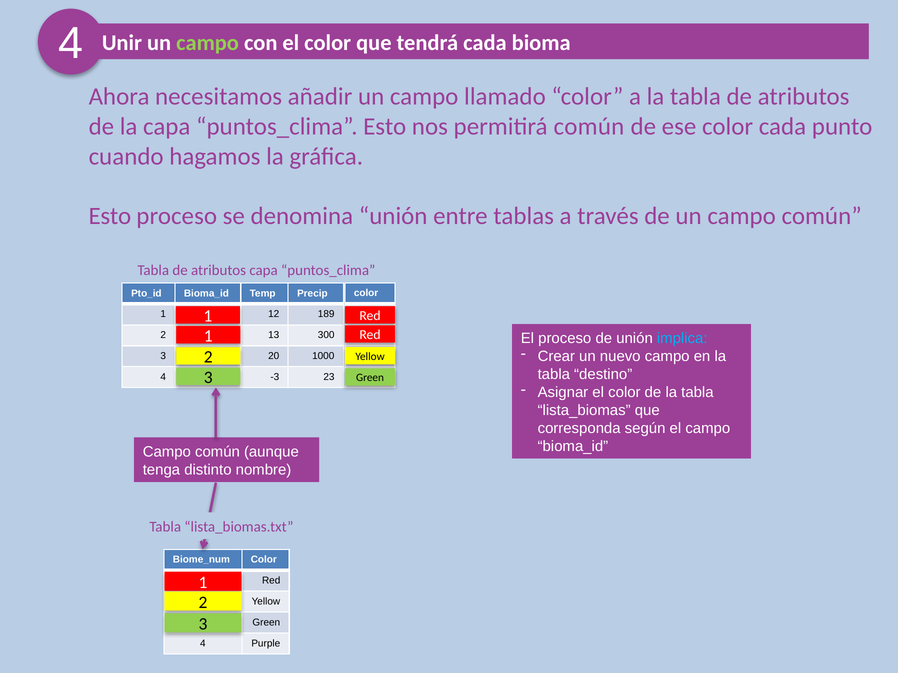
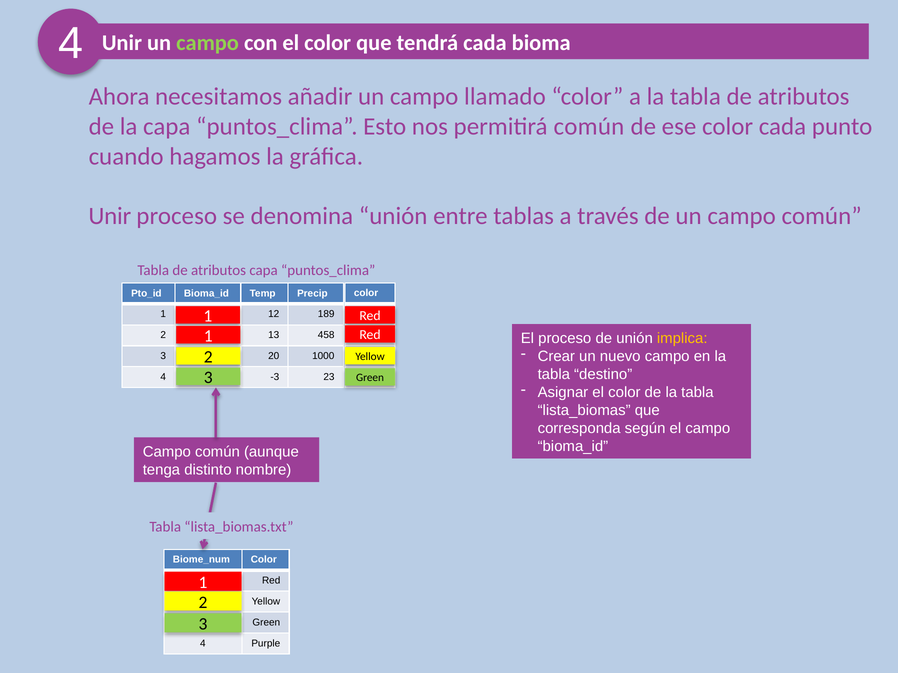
Esto at (110, 216): Esto -> Unir
300: 300 -> 458
implica colour: light blue -> yellow
